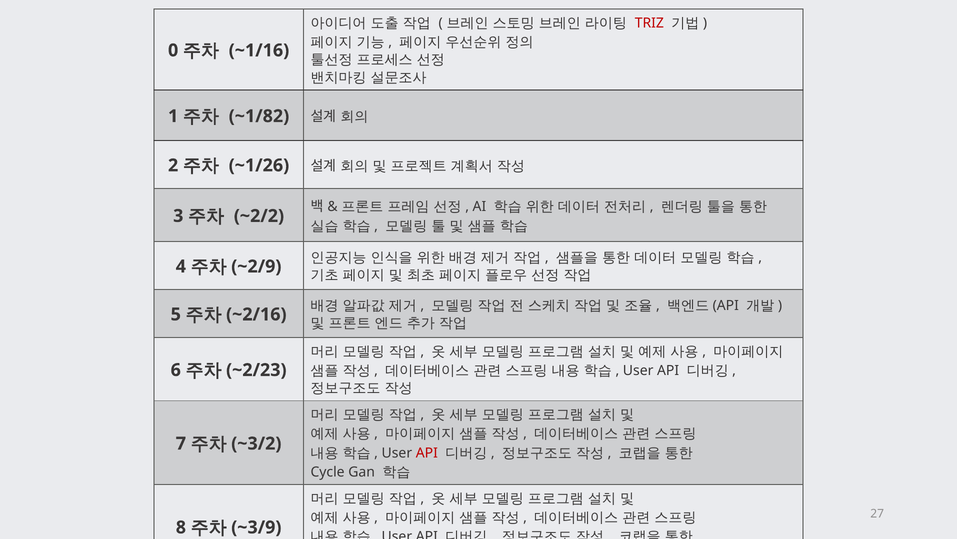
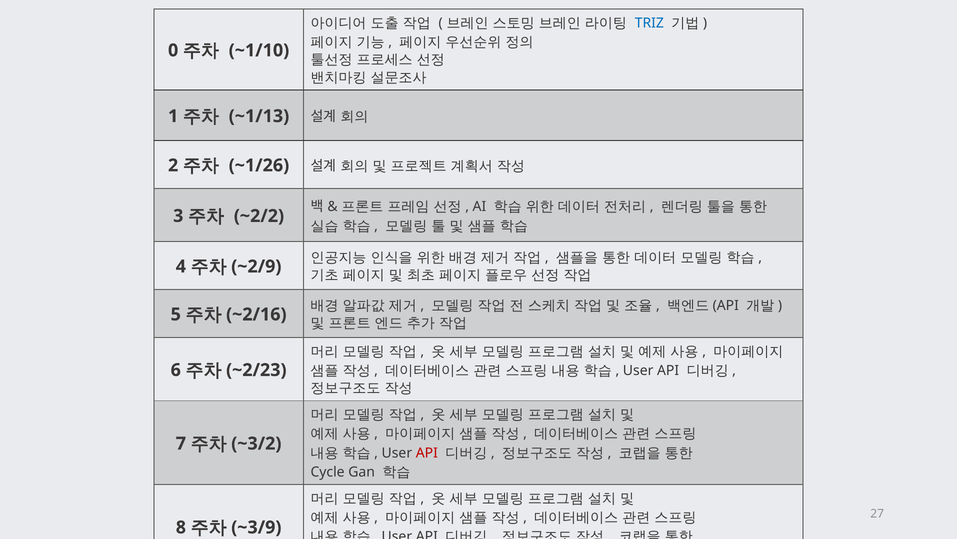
TRIZ colour: red -> blue
~1/16: ~1/16 -> ~1/10
~1/82: ~1/82 -> ~1/13
